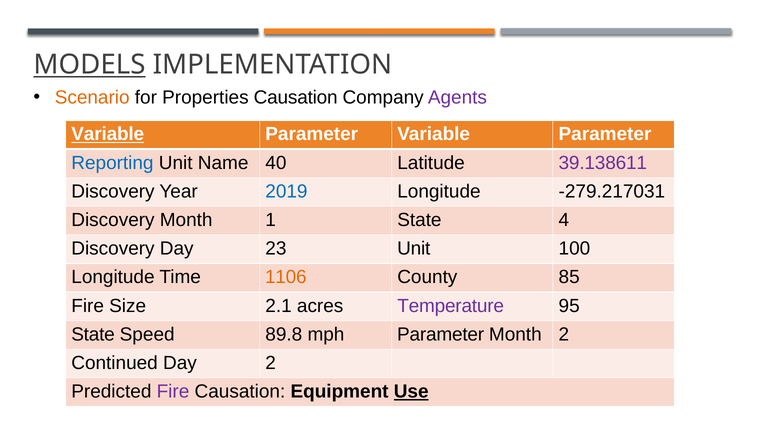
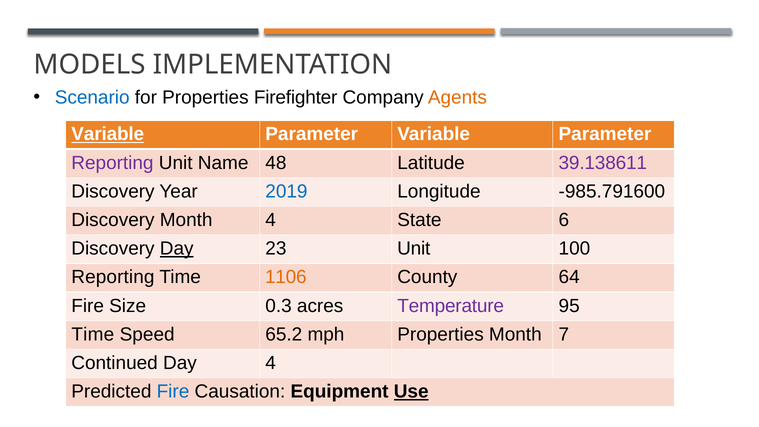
MODELS underline: present -> none
Scenario colour: orange -> blue
Properties Causation: Causation -> Firefighter
Agents colour: purple -> orange
Reporting at (112, 163) colour: blue -> purple
40: 40 -> 48
-279.217031: -279.217031 -> -985.791600
Month 1: 1 -> 4
4: 4 -> 6
Day at (177, 249) underline: none -> present
Longitude at (113, 277): Longitude -> Reporting
85: 85 -> 64
2.1: 2.1 -> 0.3
State at (93, 334): State -> Time
89.8: 89.8 -> 65.2
mph Parameter: Parameter -> Properties
Month 2: 2 -> 7
Day 2: 2 -> 4
Fire at (173, 392) colour: purple -> blue
